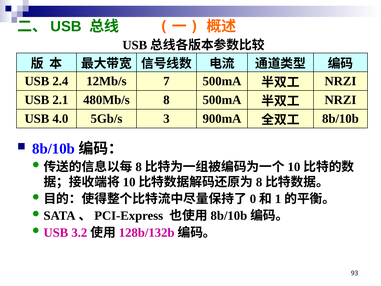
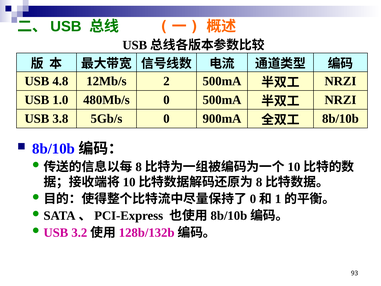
2.4: 2.4 -> 4.8
7: 7 -> 2
2.1: 2.1 -> 1.0
480Mb/s 8: 8 -> 0
4.0: 4.0 -> 3.8
5Gb/s 3: 3 -> 0
